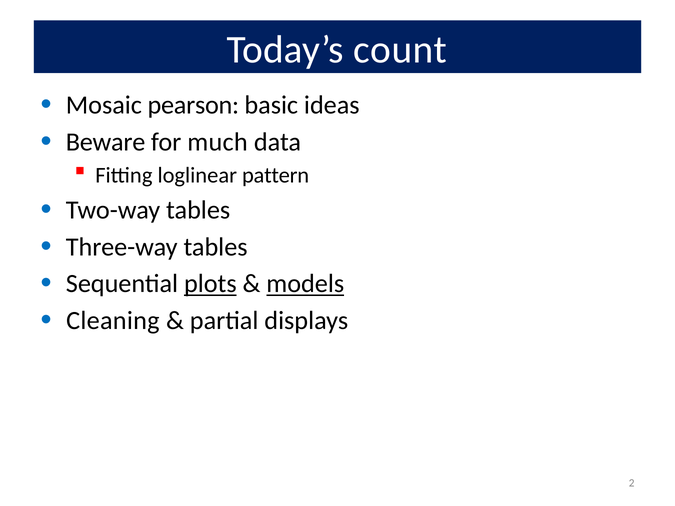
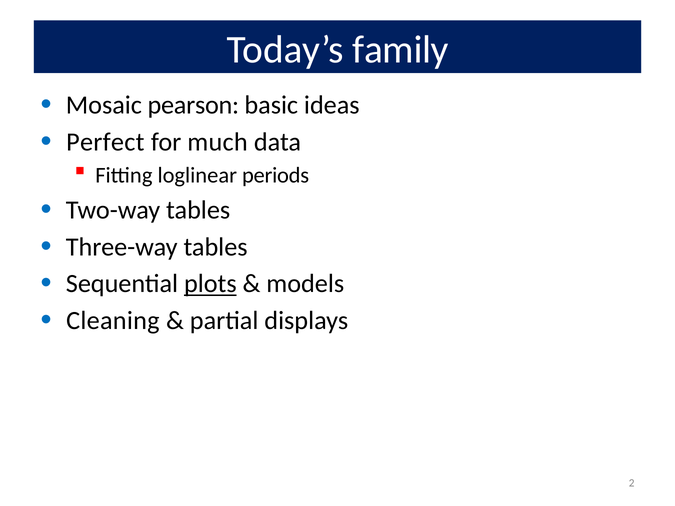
count: count -> family
Beware: Beware -> Perfect
pattern: pattern -> periods
models underline: present -> none
